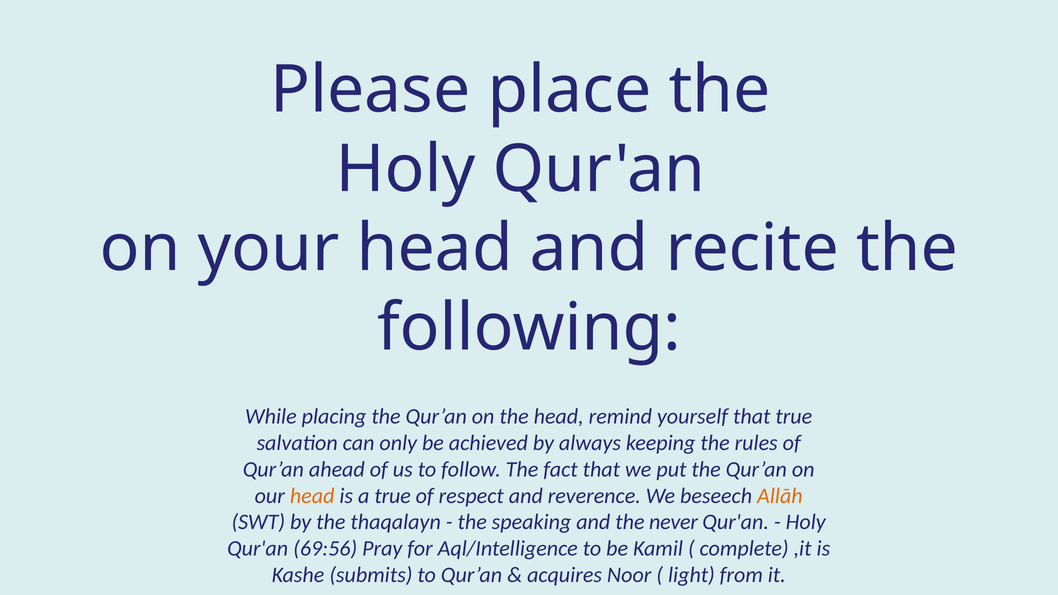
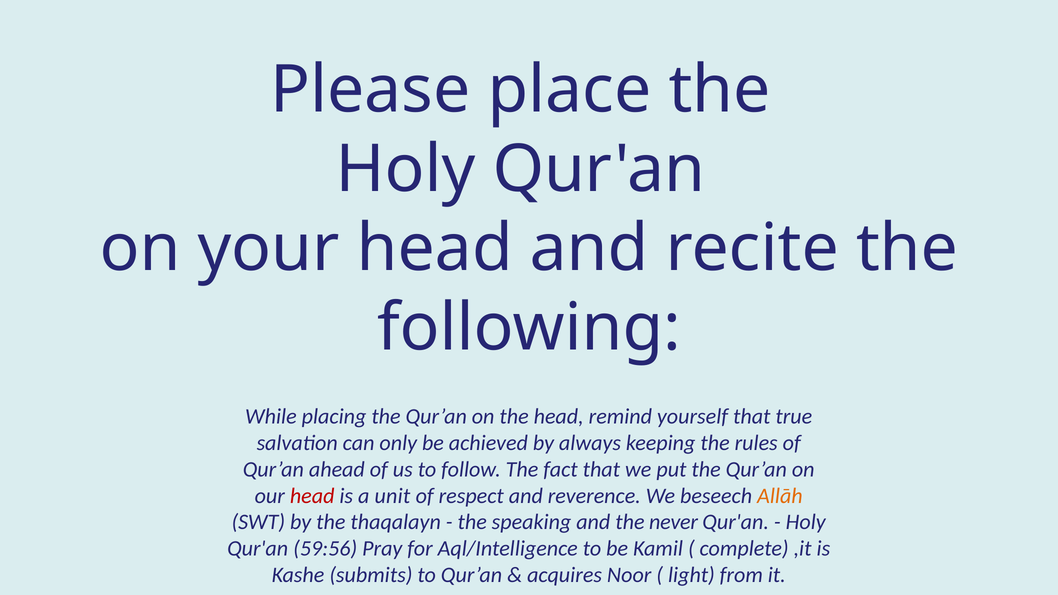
head at (312, 496) colour: orange -> red
a true: true -> unit
69:56: 69:56 -> 59:56
